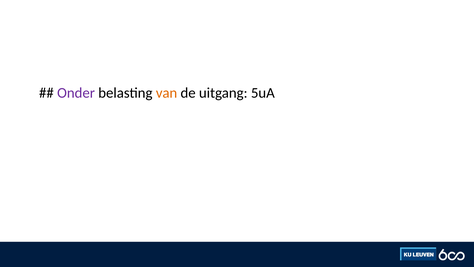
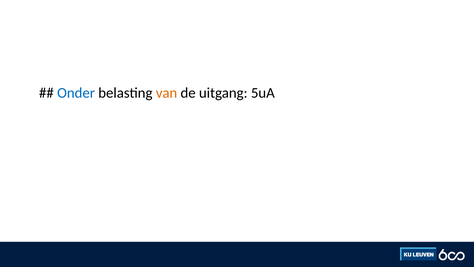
Onder colour: purple -> blue
